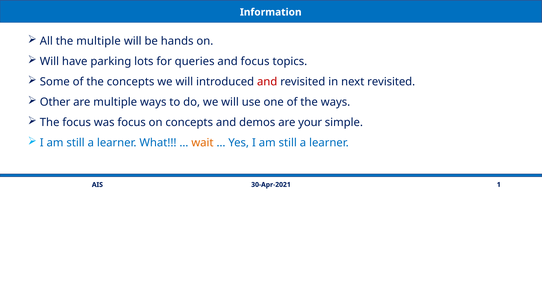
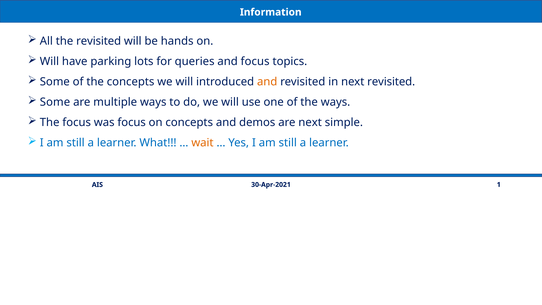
the multiple: multiple -> revisited
and at (267, 82) colour: red -> orange
Other at (55, 102): Other -> Some
are your: your -> next
